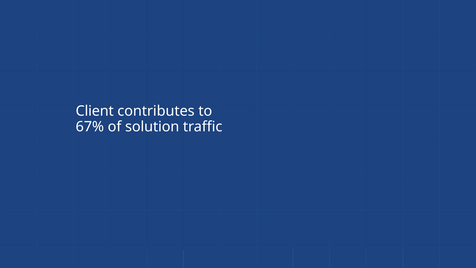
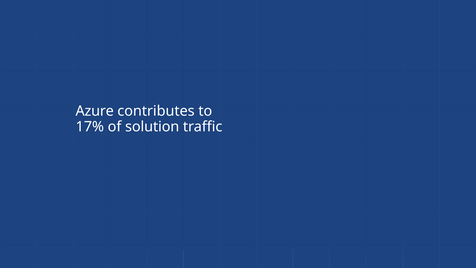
Client: Client -> Azure
67%: 67% -> 17%
